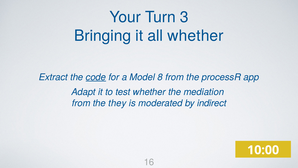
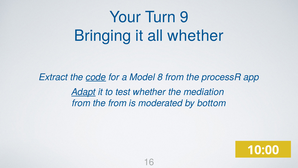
3: 3 -> 9
Adapt underline: none -> present
the they: they -> from
indirect: indirect -> bottom
